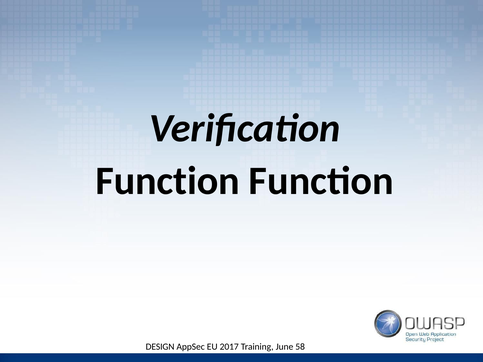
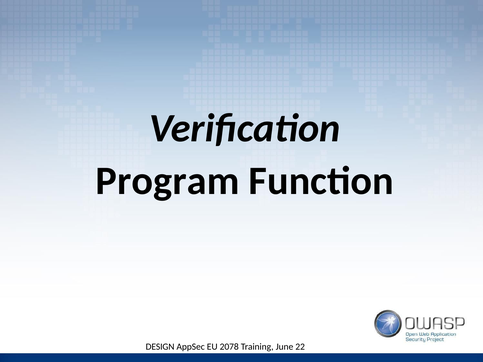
Function at (168, 181): Function -> Program
2017: 2017 -> 2078
58: 58 -> 22
